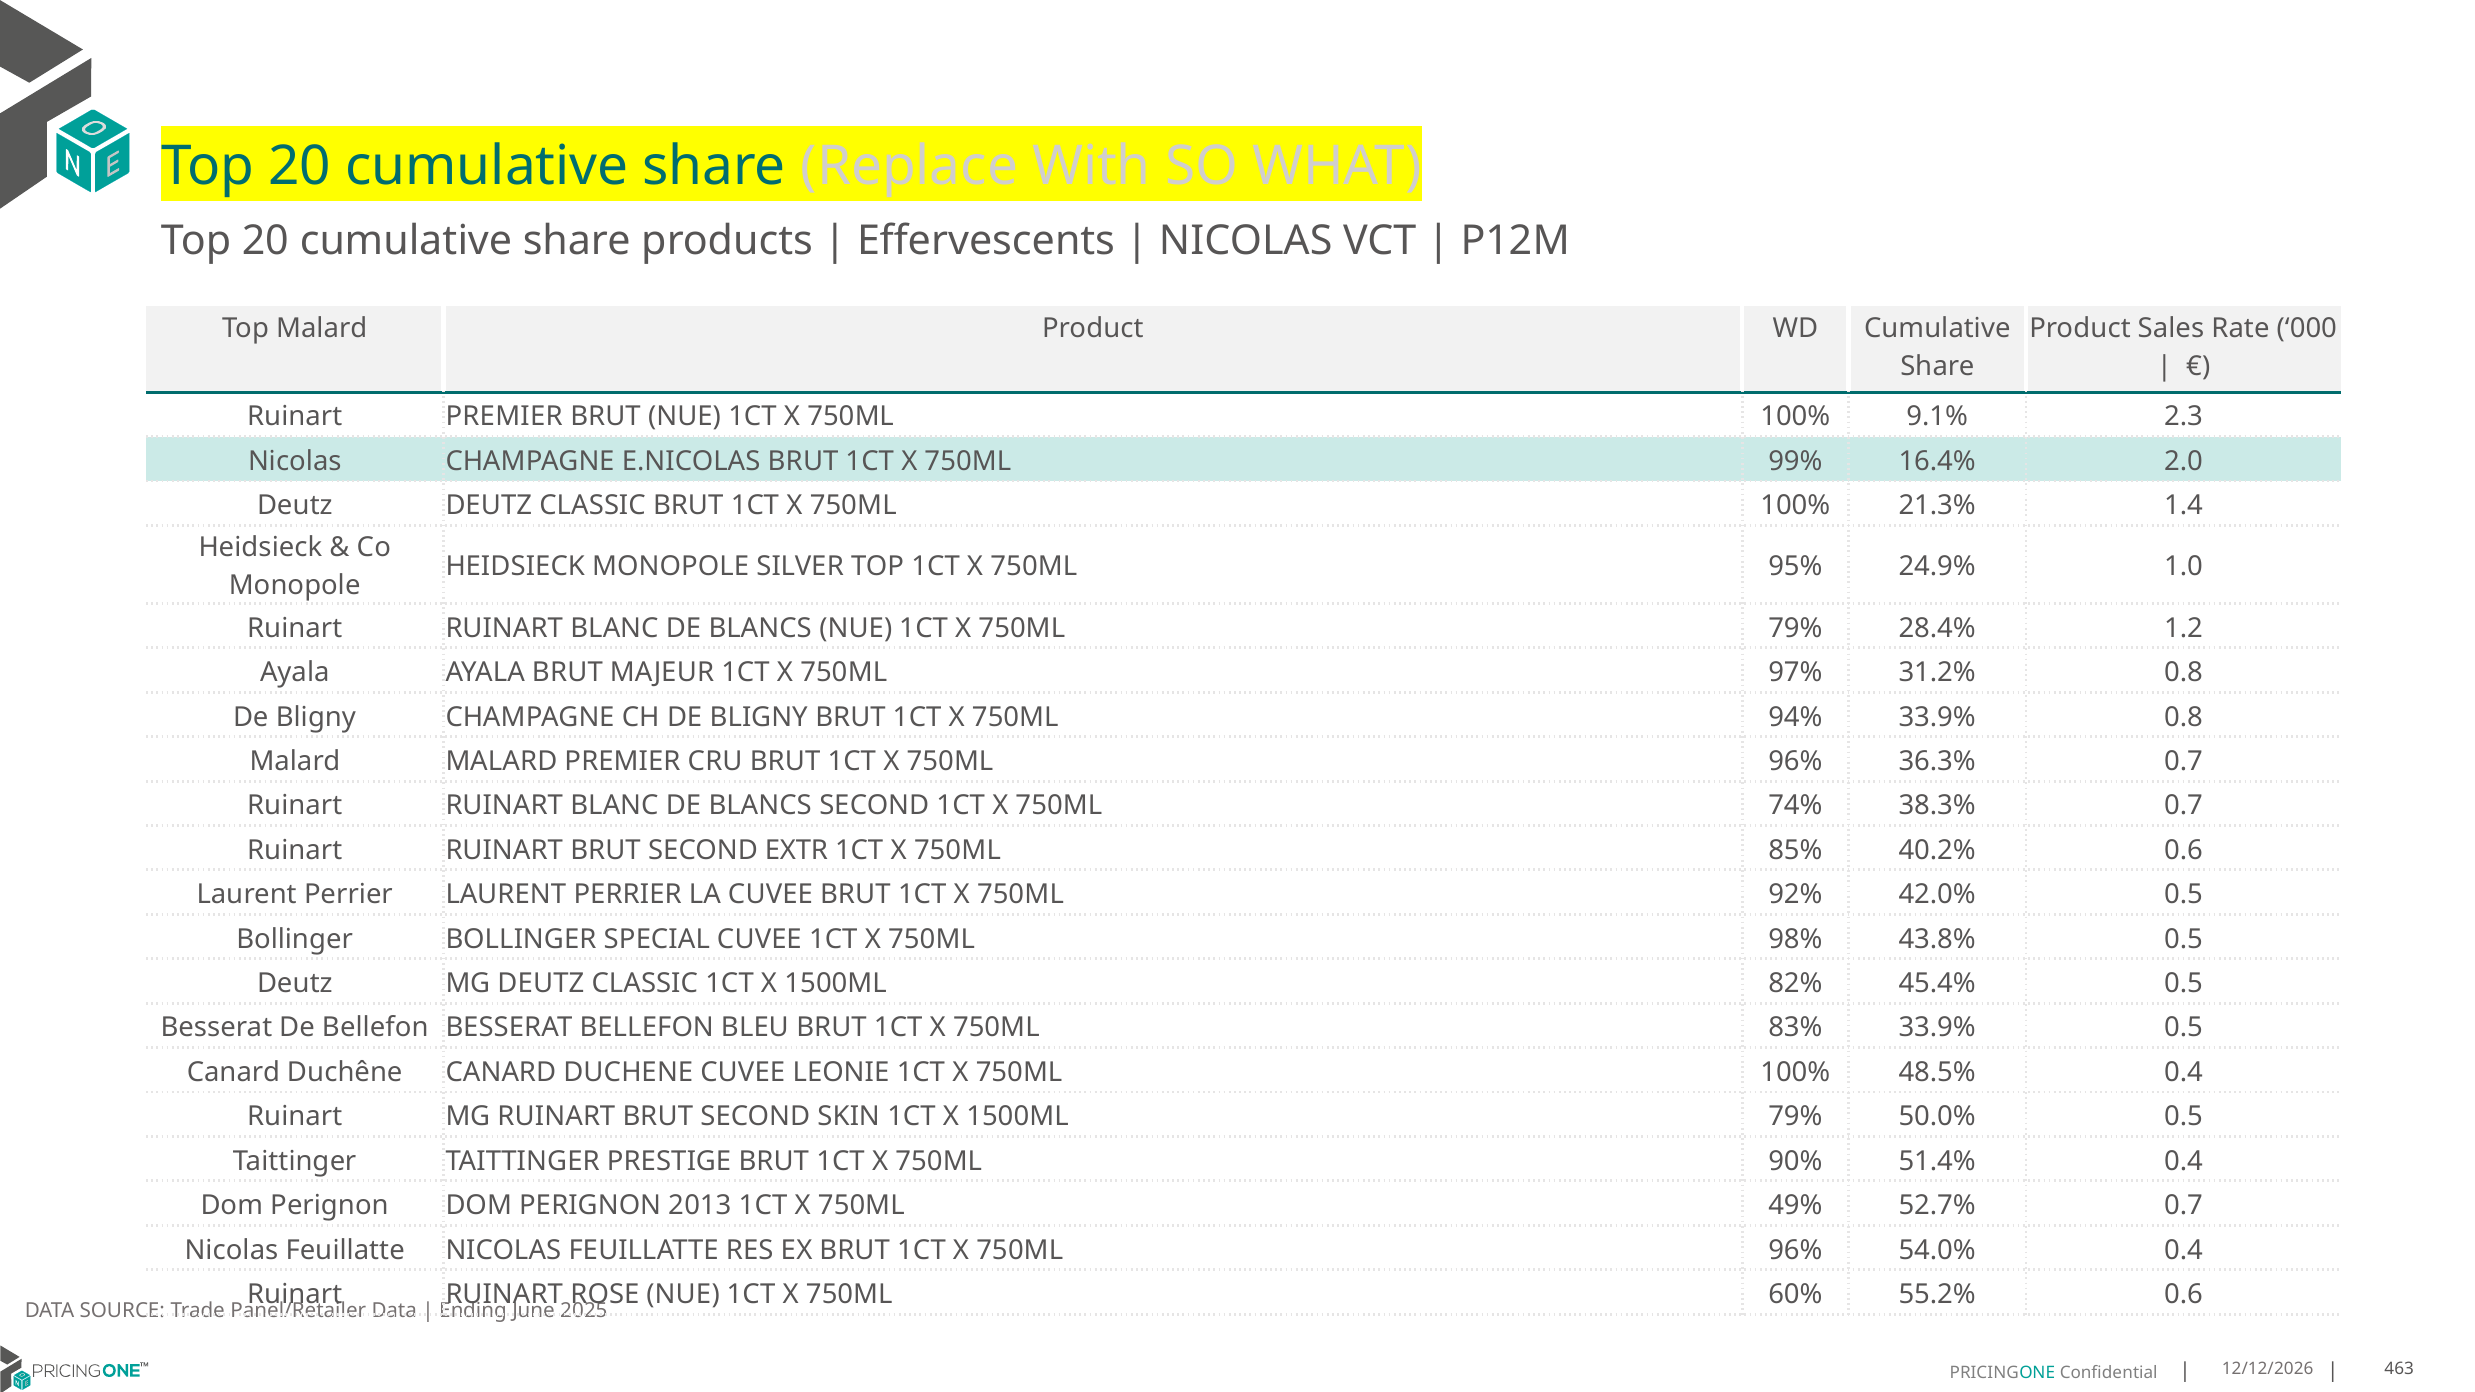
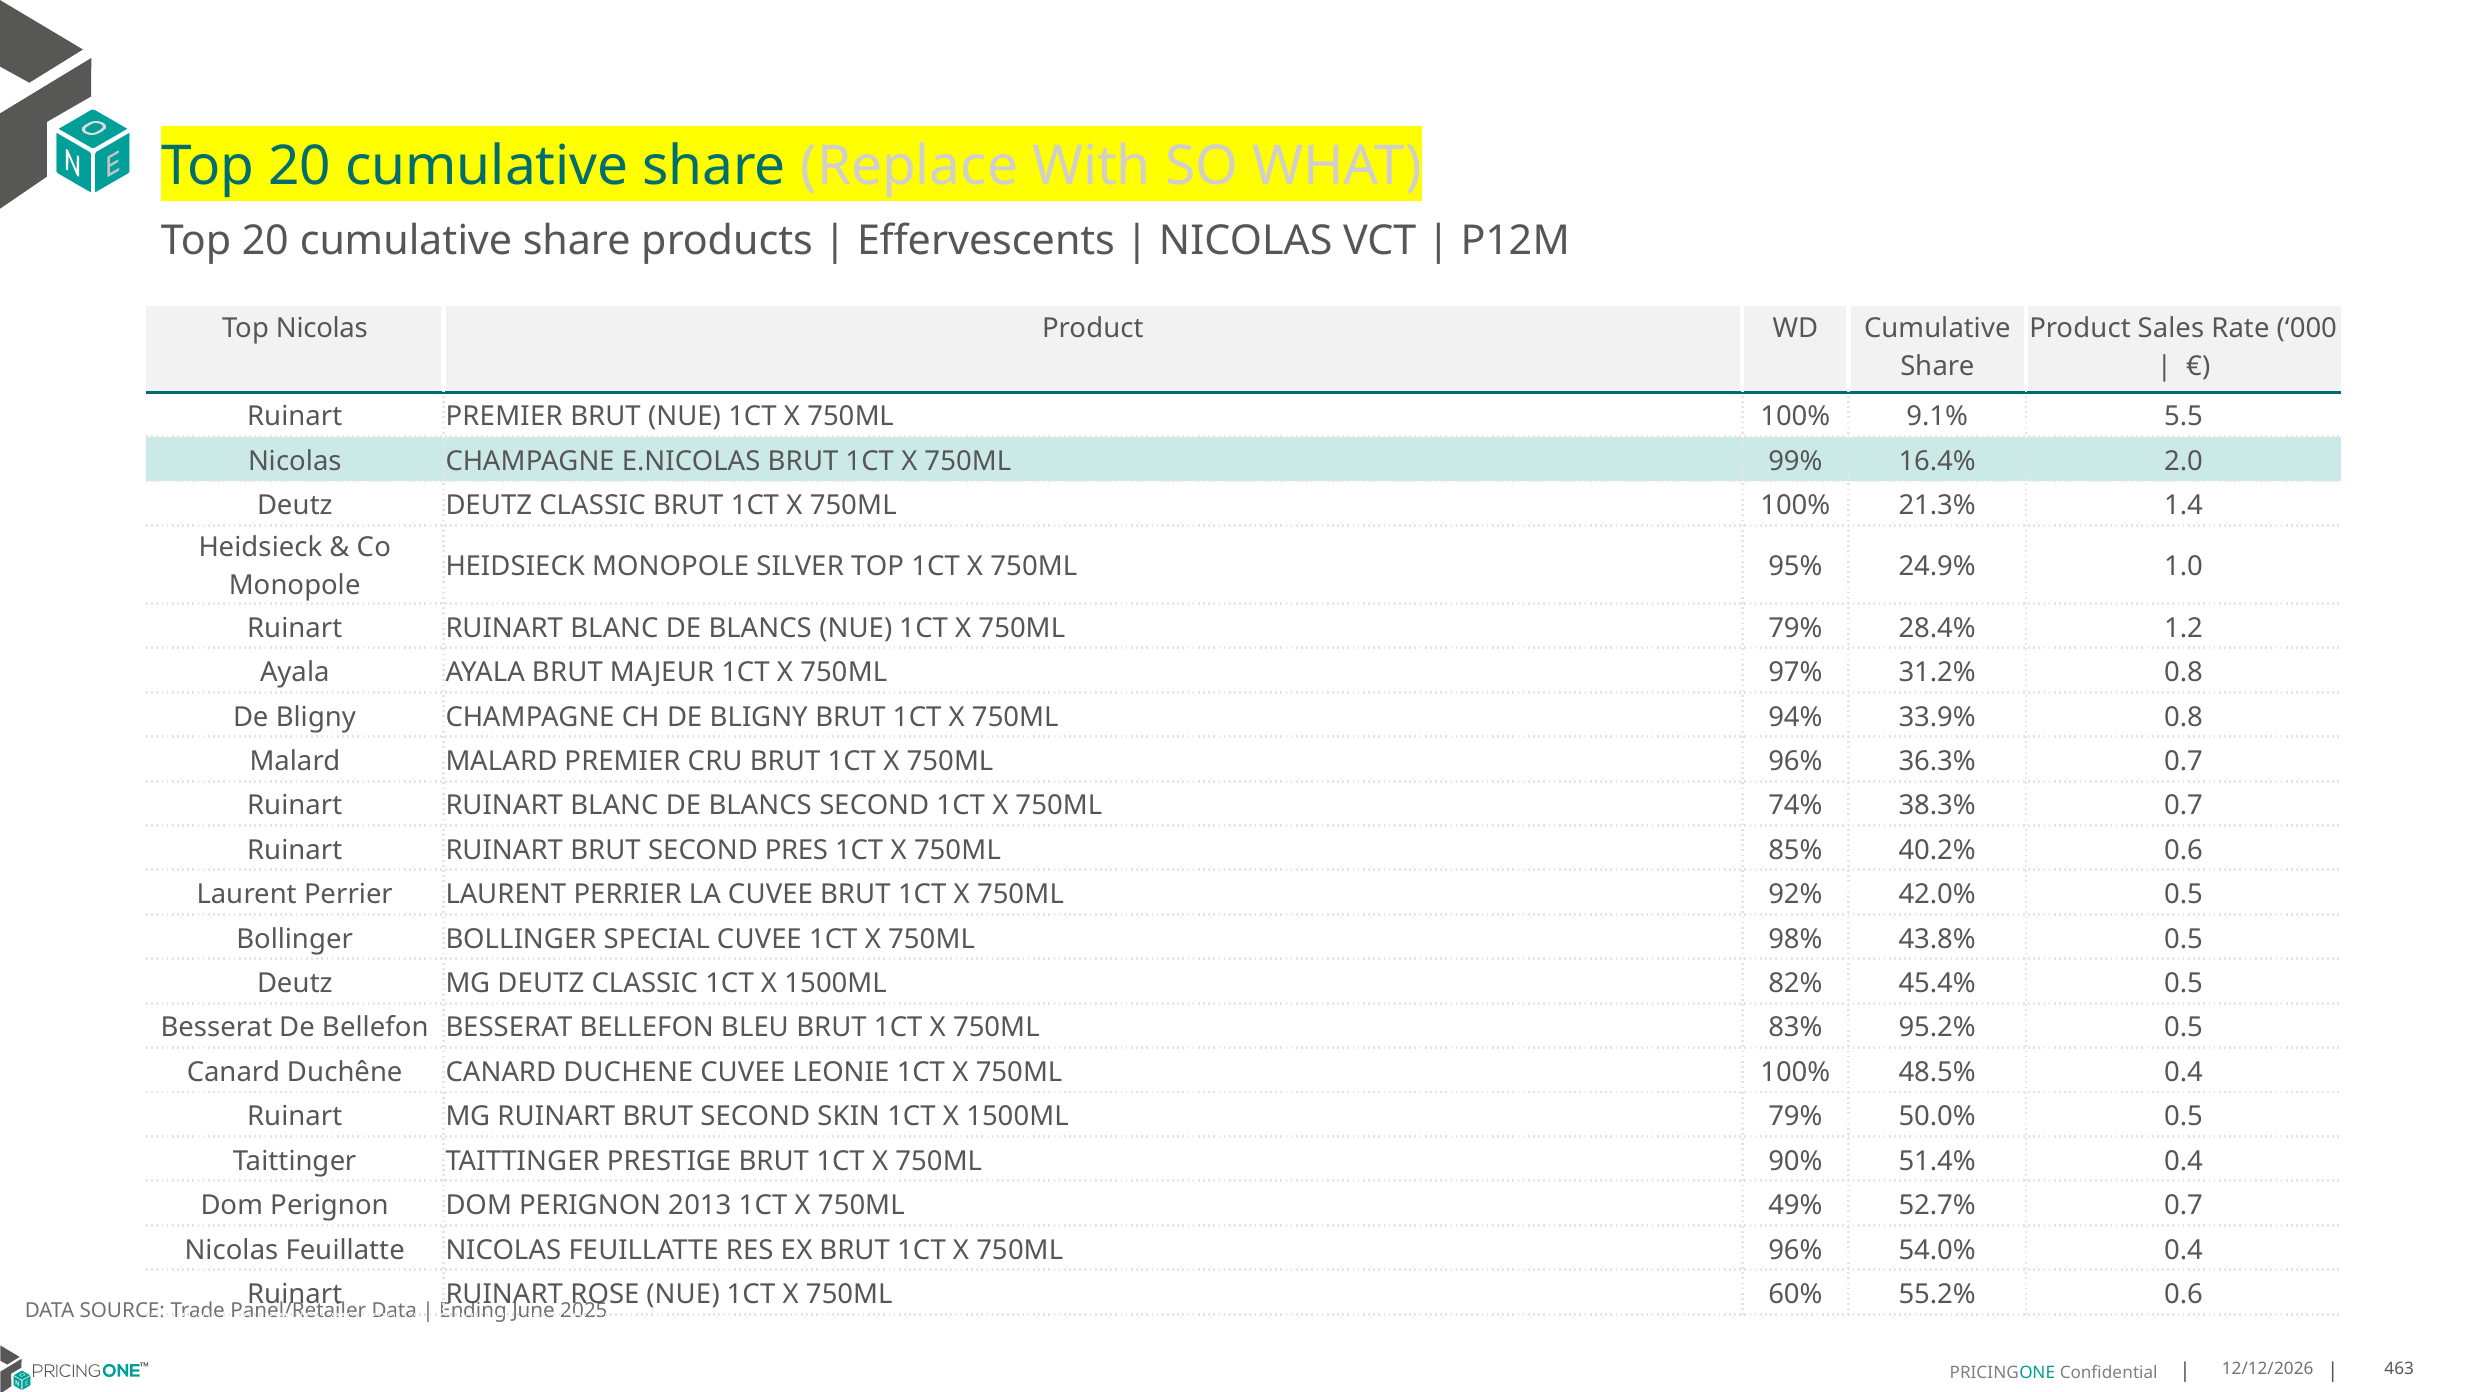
Top Malard: Malard -> Nicolas
2.3: 2.3 -> 5.5
EXTR: EXTR -> PRES
83% 33.9%: 33.9% -> 95.2%
